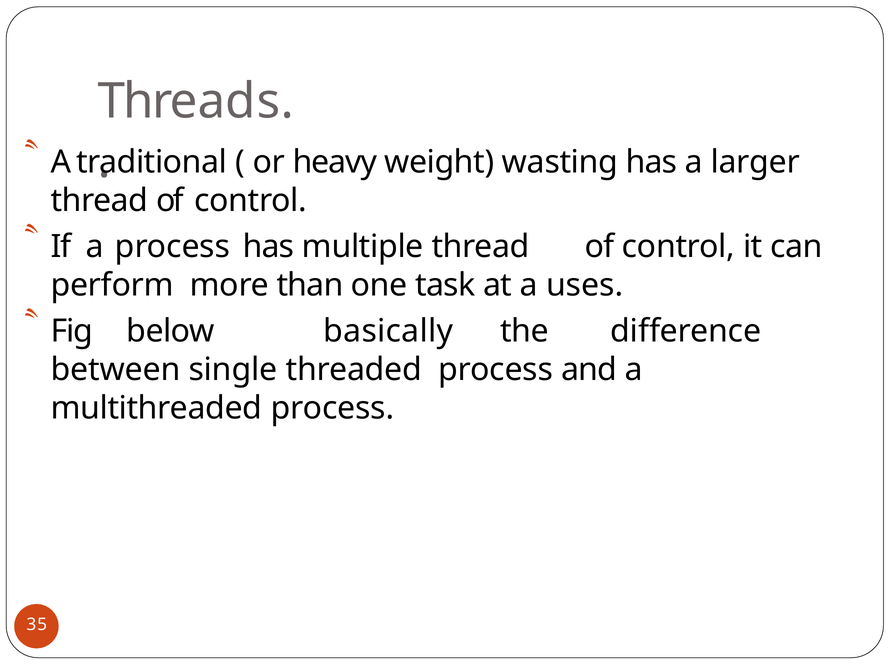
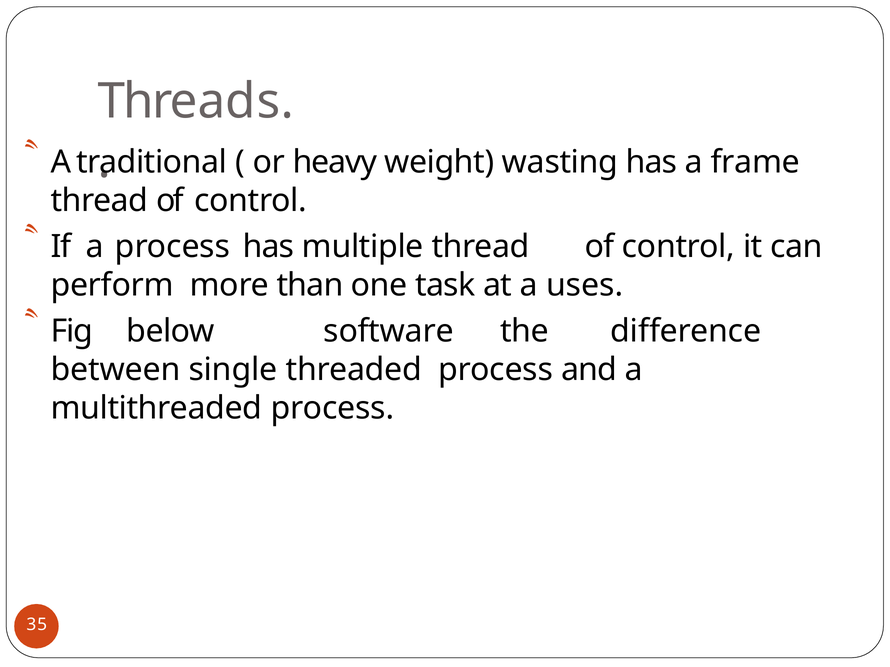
larger: larger -> frame
basically: basically -> software
